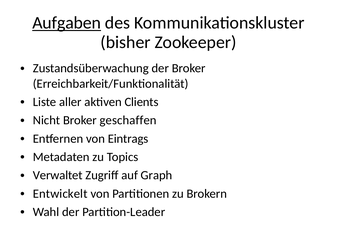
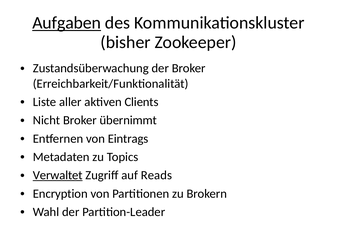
geschaffen: geschaffen -> übernimmt
Verwaltet underline: none -> present
Graph: Graph -> Reads
Entwickelt: Entwickelt -> Encryption
